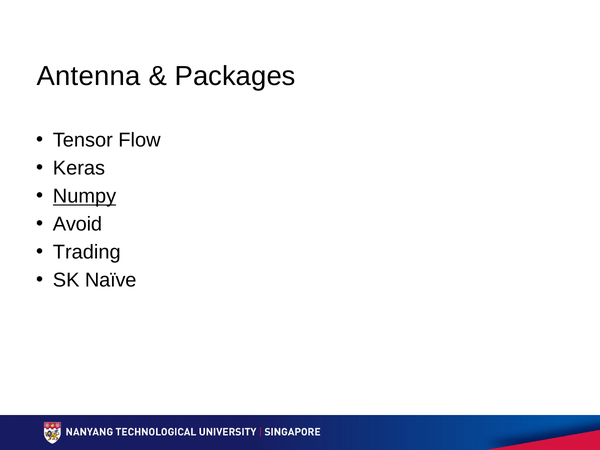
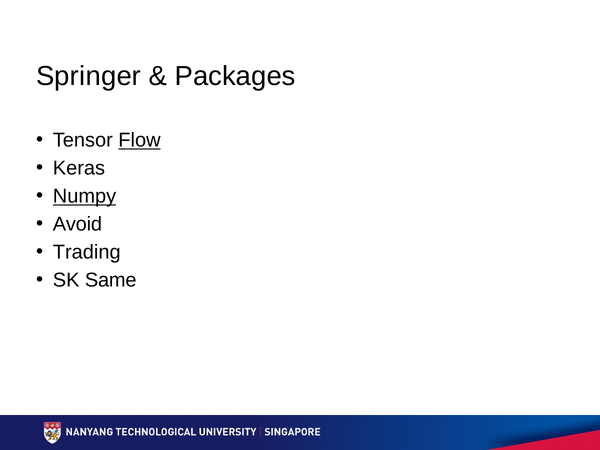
Antenna: Antenna -> Springer
Flow underline: none -> present
Naïve: Naïve -> Same
